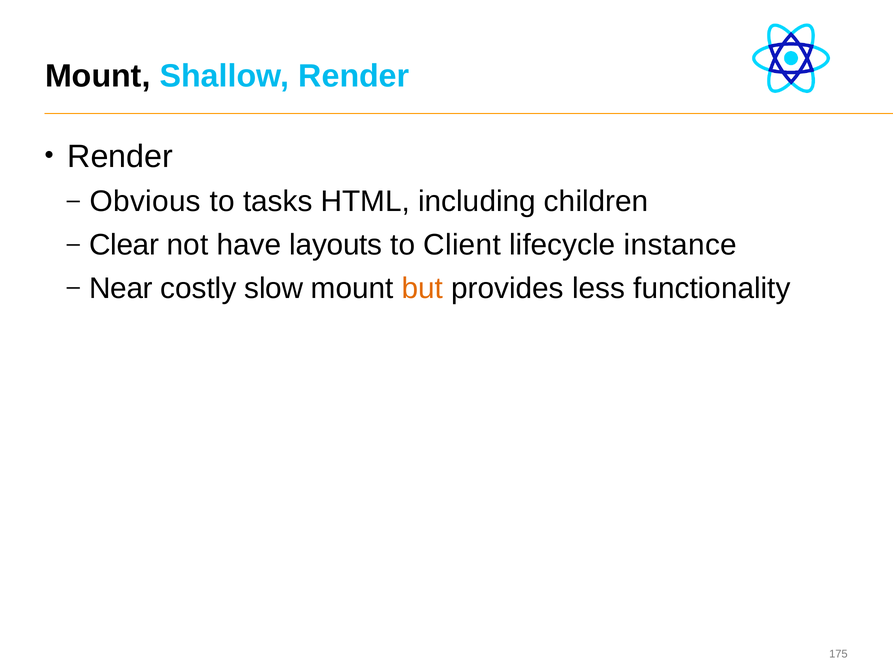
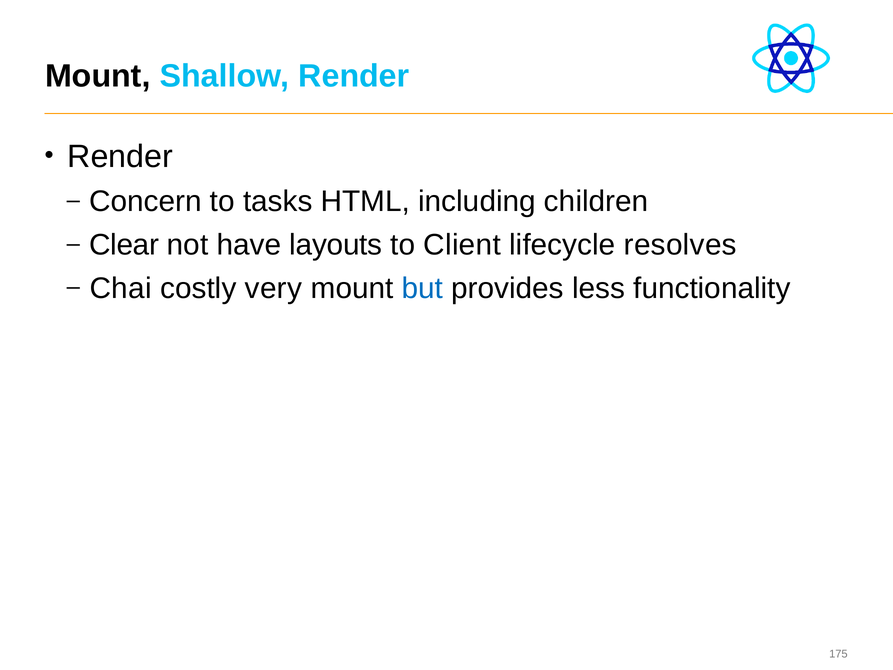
Obvious: Obvious -> Concern
instance: instance -> resolves
Near: Near -> Chai
slow: slow -> very
but colour: orange -> blue
